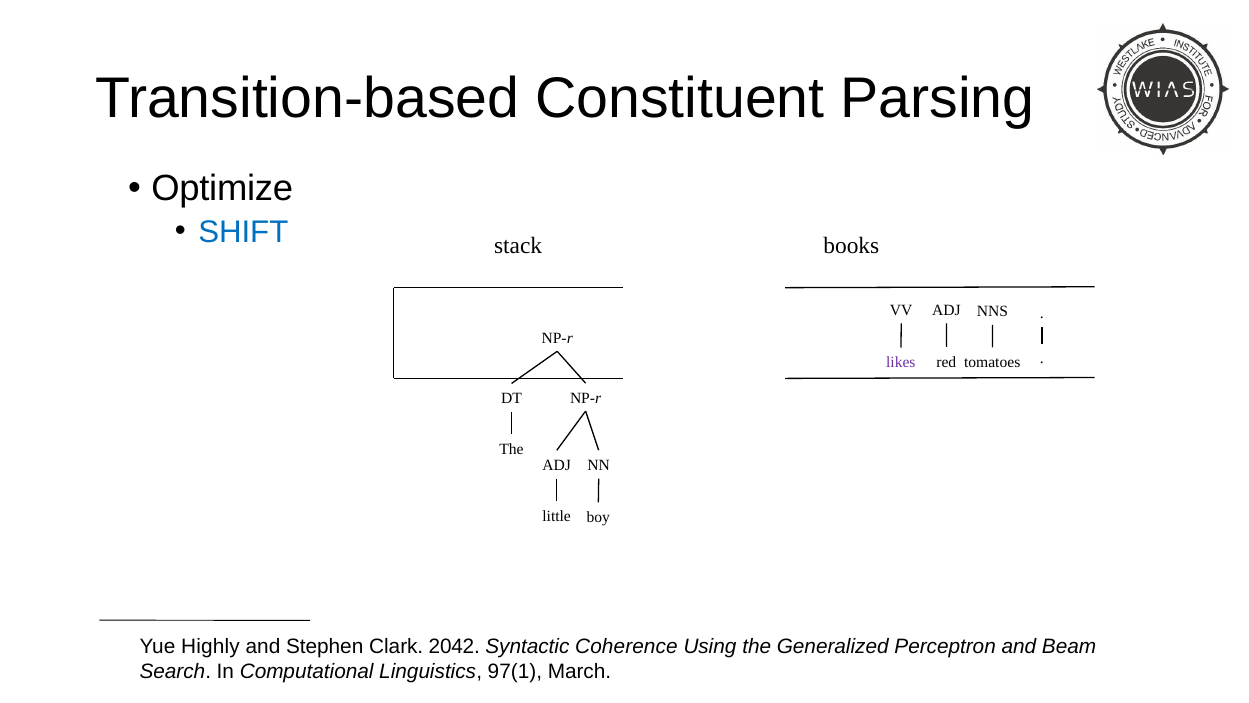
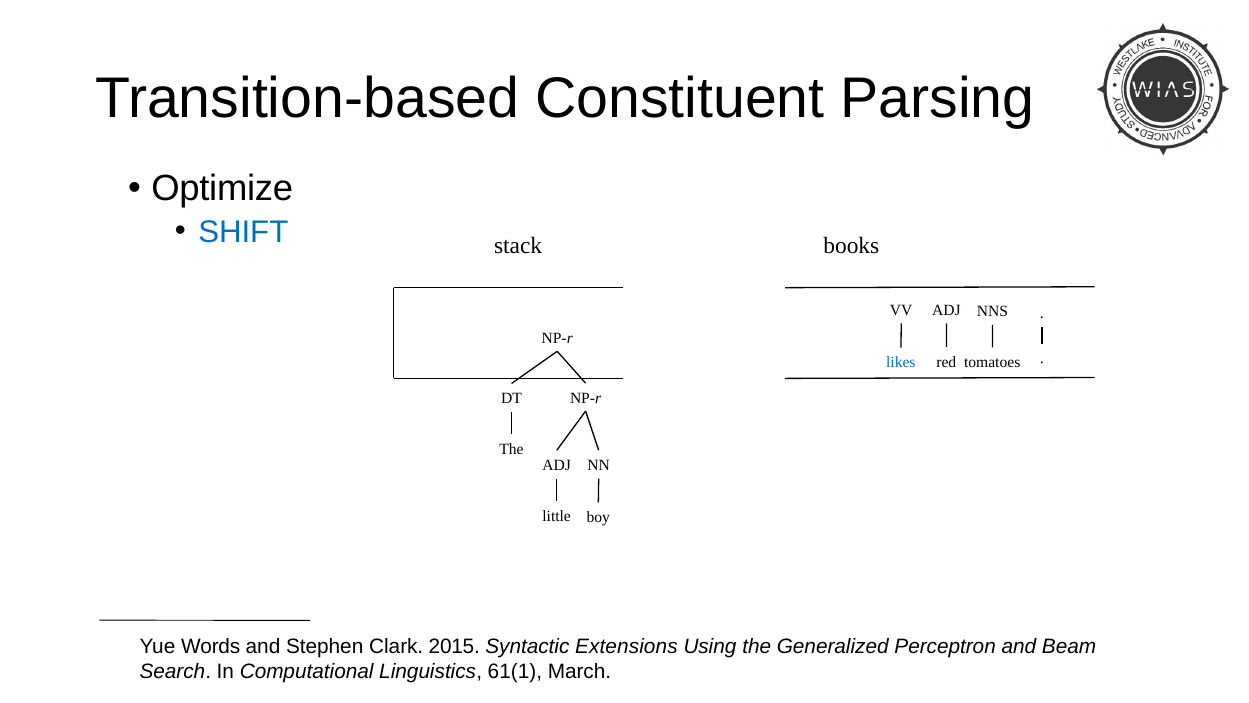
likes colour: purple -> blue
Highly: Highly -> Words
2042: 2042 -> 2015
Coherence: Coherence -> Extensions
97(1: 97(1 -> 61(1
